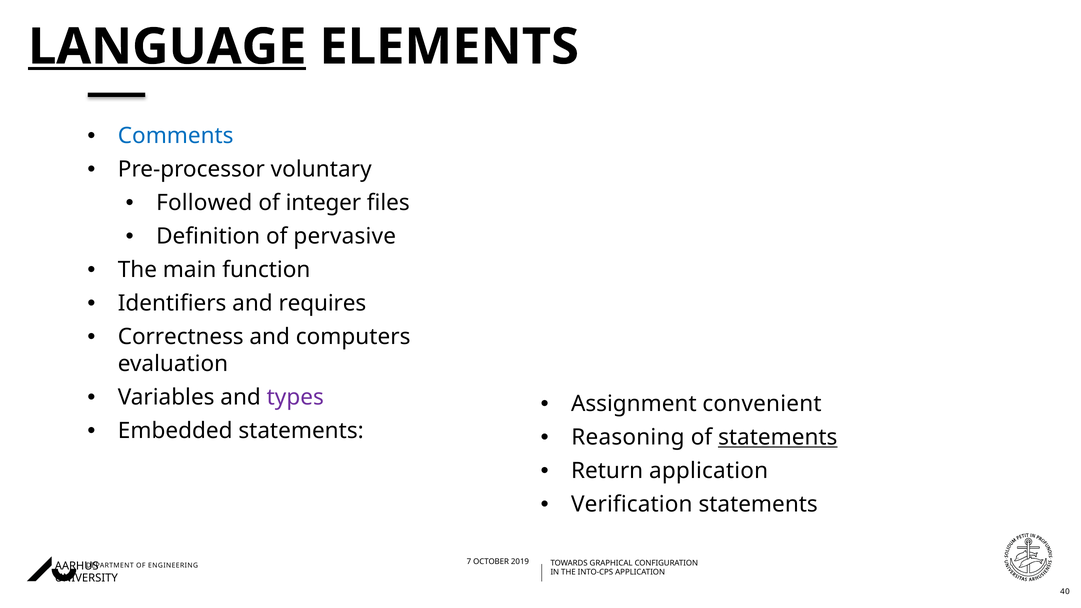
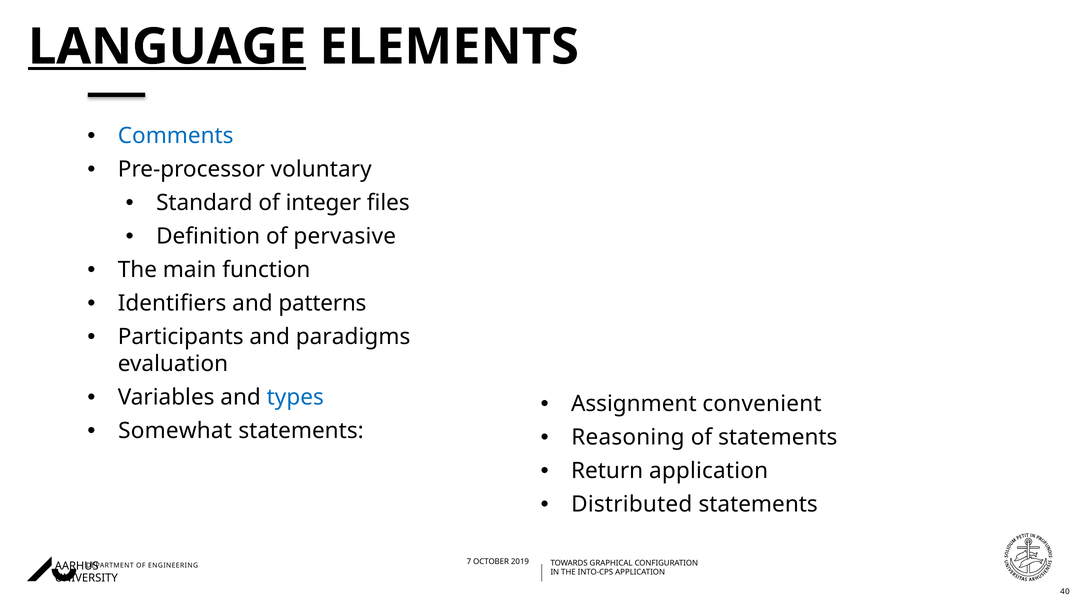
Followed: Followed -> Standard
requires: requires -> patterns
Correctness: Correctness -> Participants
computers: computers -> paradigms
types colour: purple -> blue
Embedded: Embedded -> Somewhat
statements at (778, 438) underline: present -> none
Verification: Verification -> Distributed
